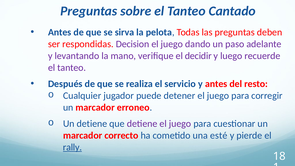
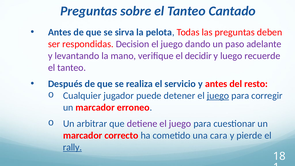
juego at (218, 96) underline: none -> present
Un detiene: detiene -> arbitrar
esté: esté -> cara
